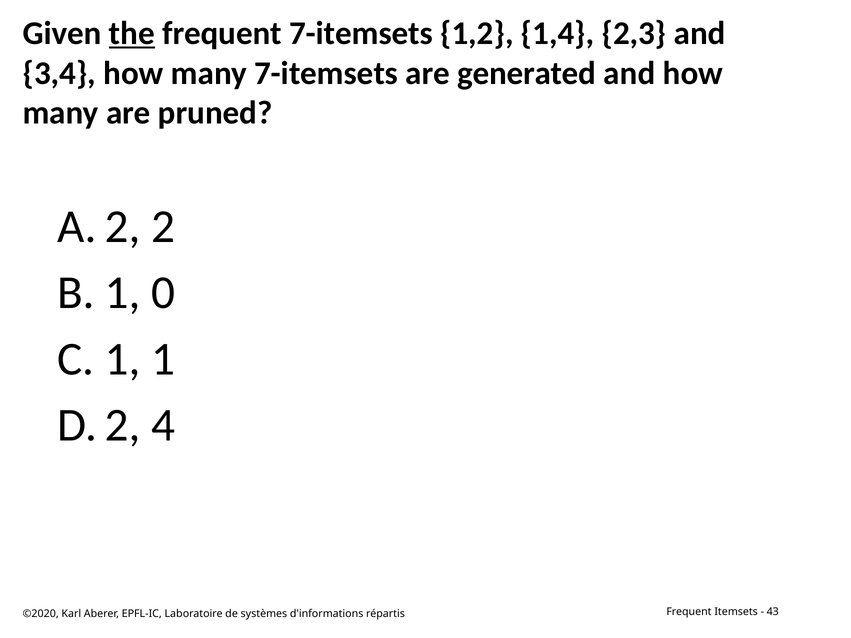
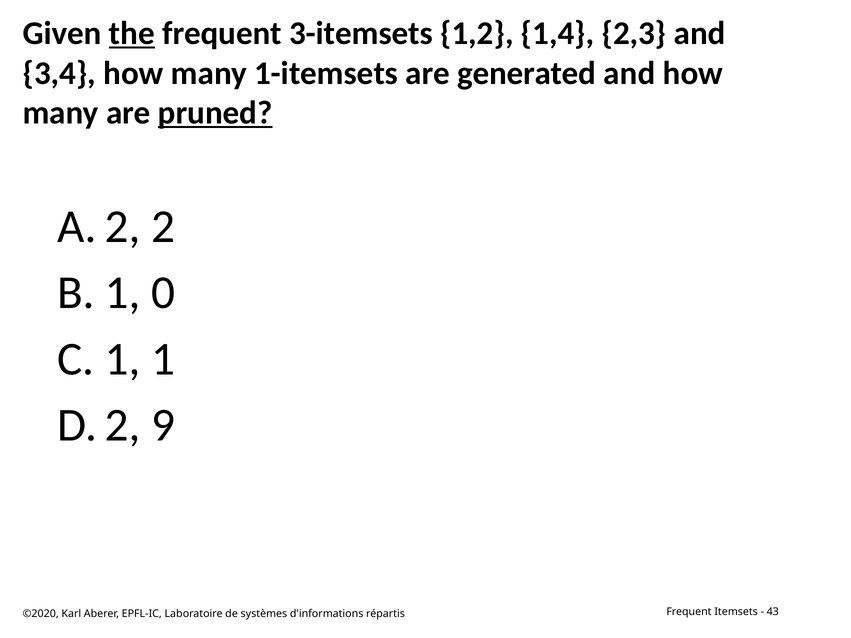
frequent 7-itemsets: 7-itemsets -> 3-itemsets
many 7-itemsets: 7-itemsets -> 1-itemsets
pruned underline: none -> present
4: 4 -> 9
